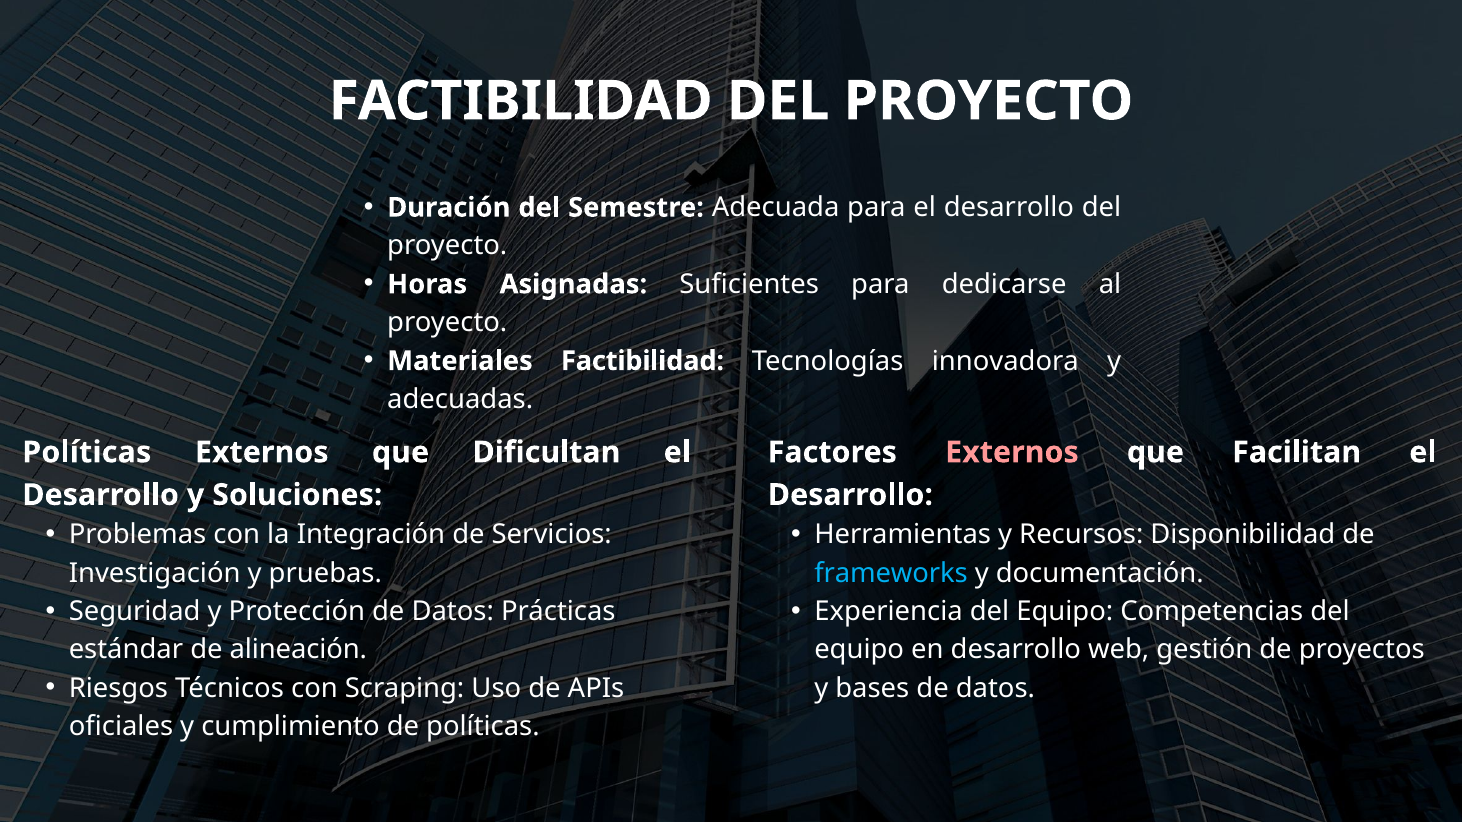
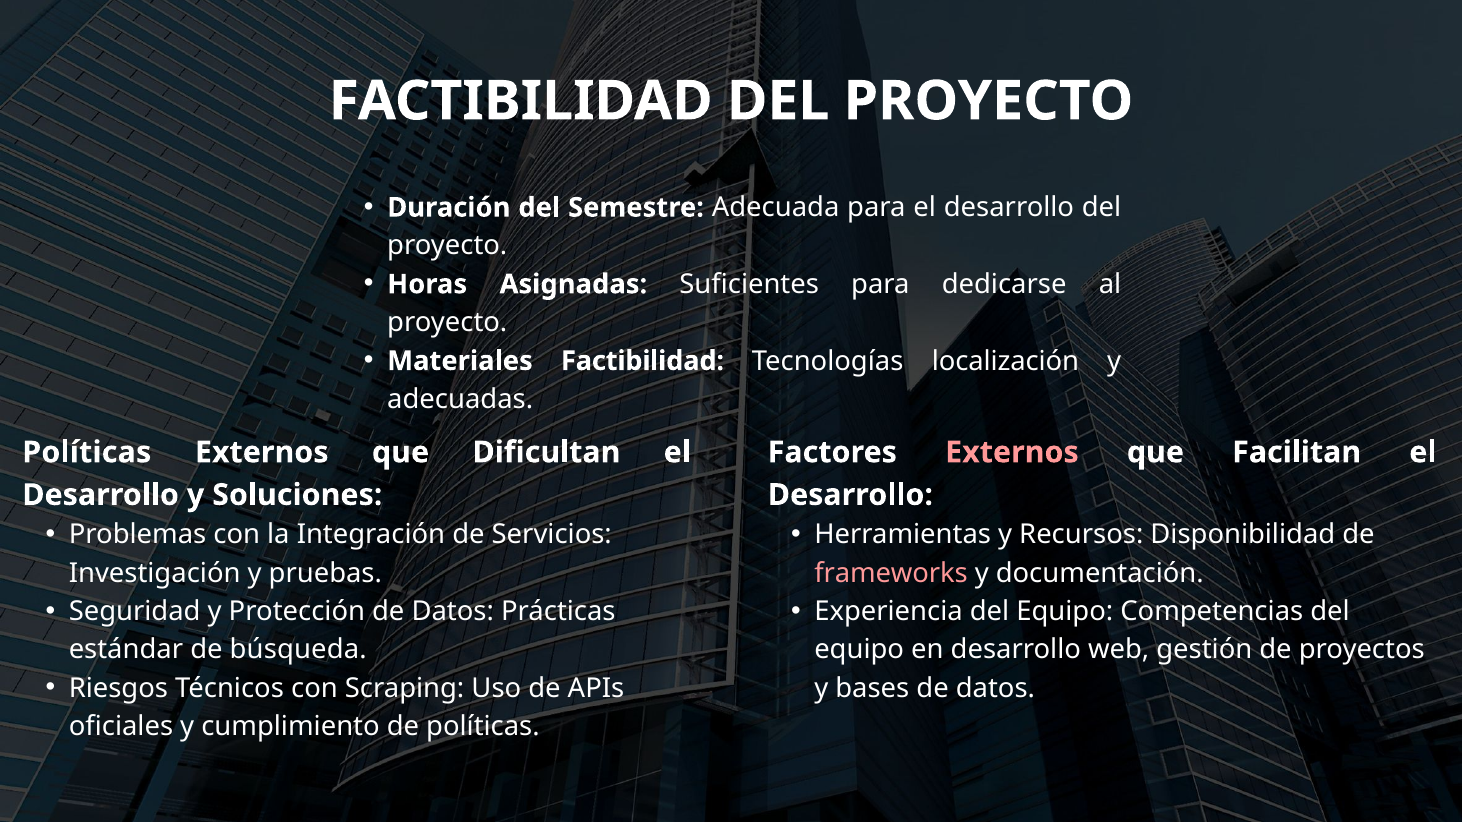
innovadora: innovadora -> localización
frameworks colour: light blue -> pink
alineación: alineación -> búsqueda
